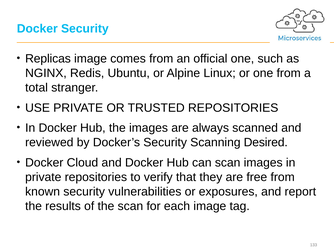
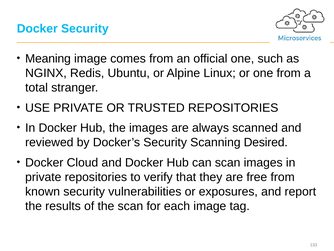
Replicas: Replicas -> Meaning
